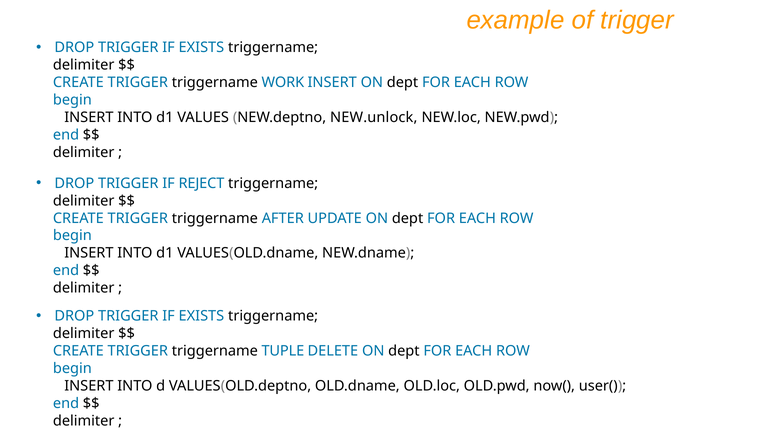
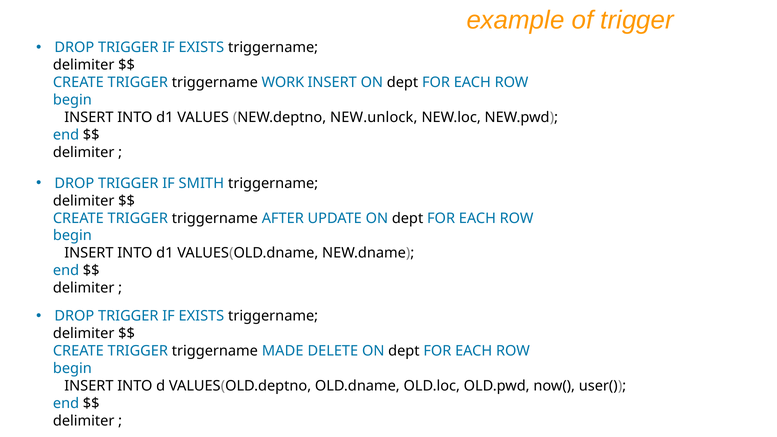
REJECT: REJECT -> SMITH
TUPLE: TUPLE -> MADE
